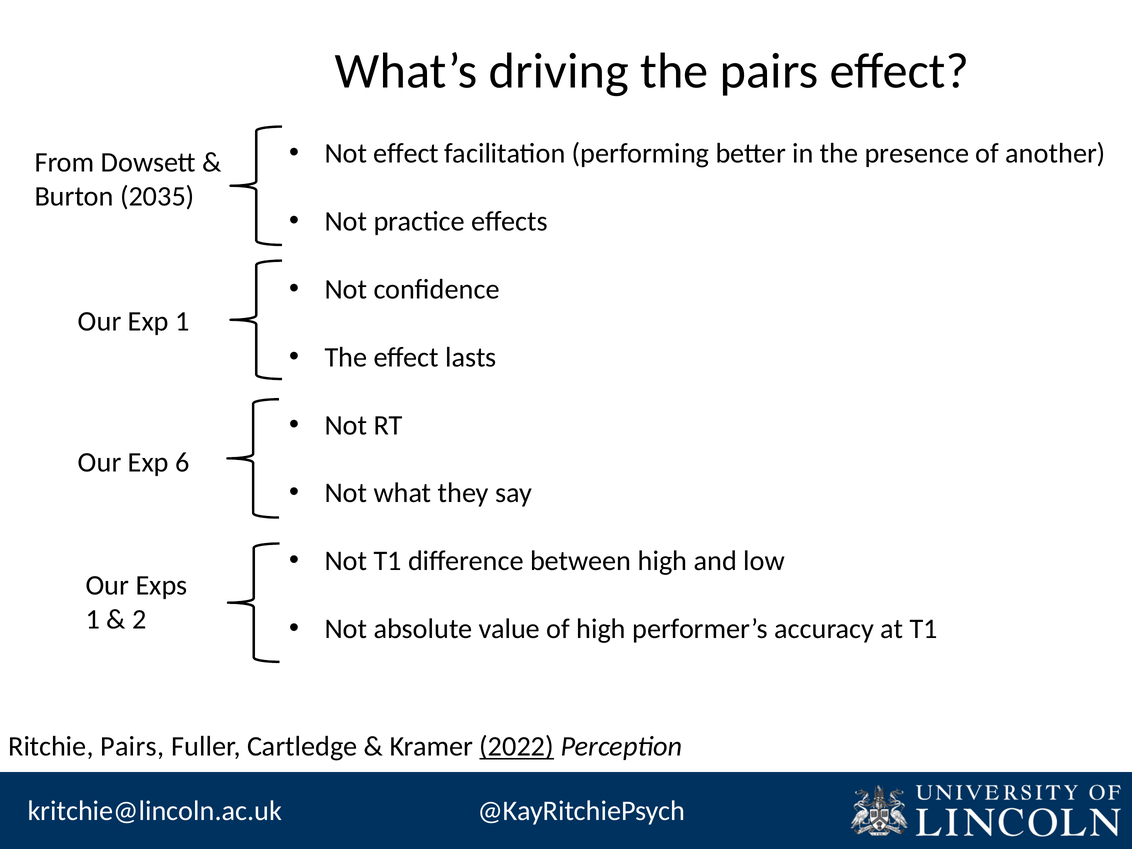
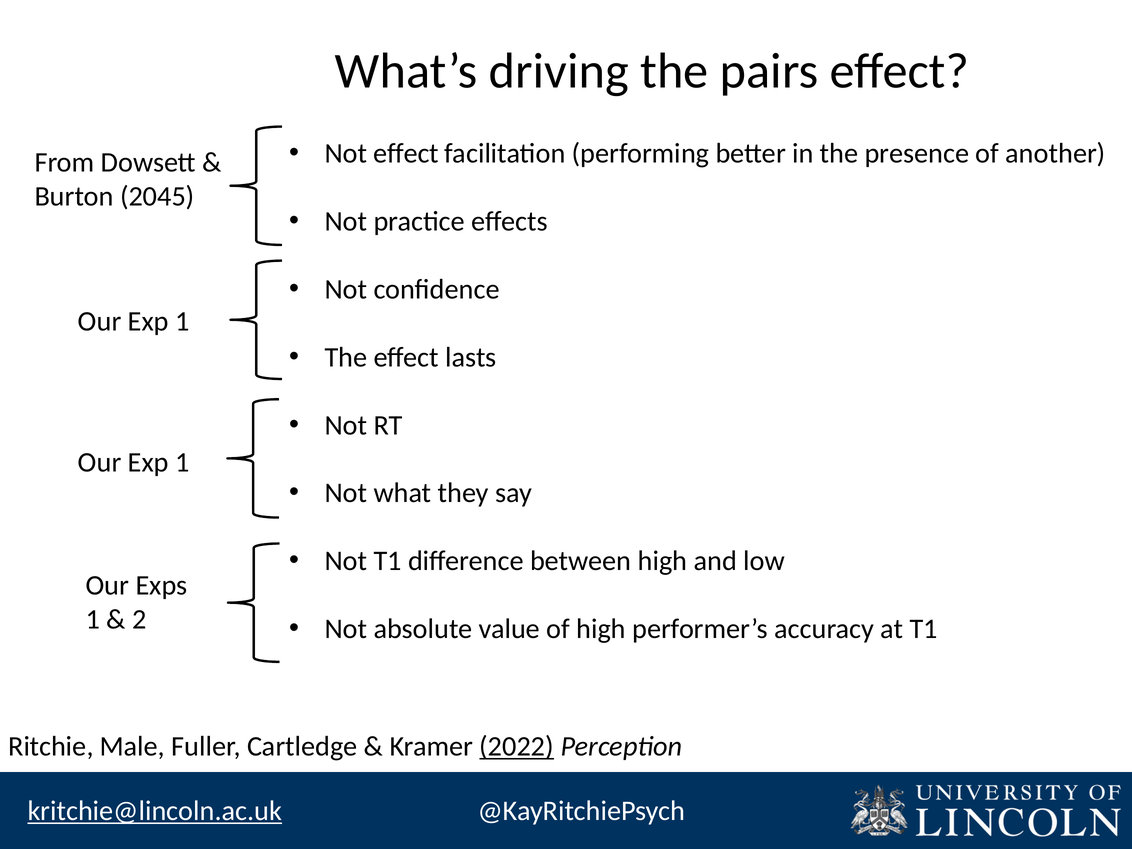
2035: 2035 -> 2045
6 at (182, 462): 6 -> 1
Ritchie Pairs: Pairs -> Male
kritchie@lincoln.ac.uk underline: none -> present
